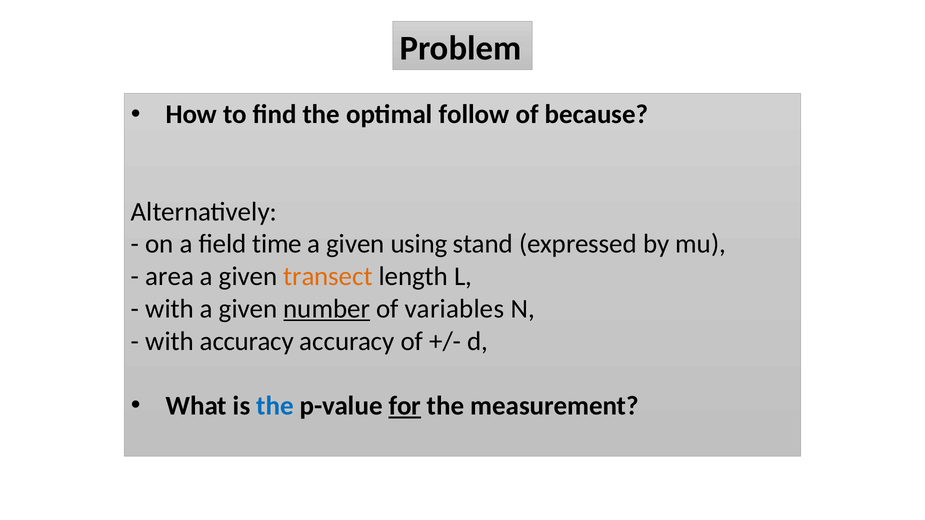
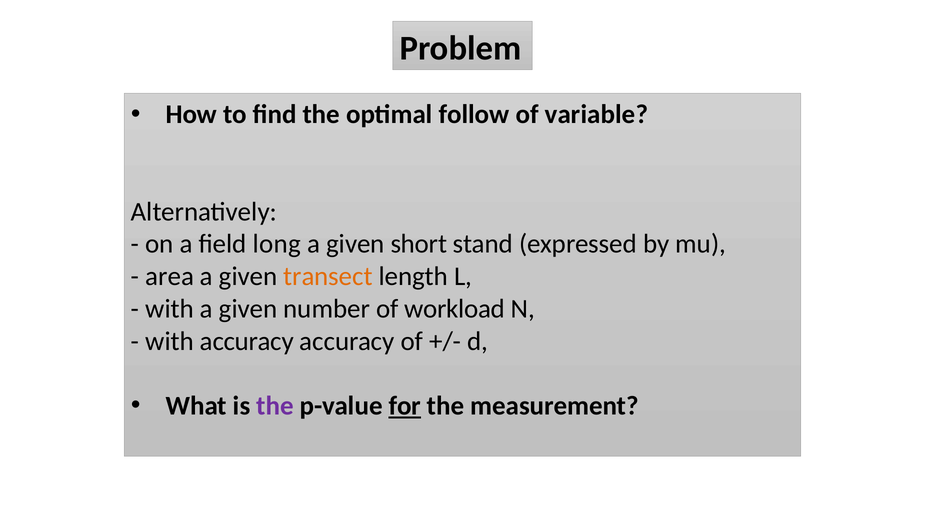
because: because -> variable
time: time -> long
using: using -> short
number underline: present -> none
variables: variables -> workload
the at (275, 406) colour: blue -> purple
